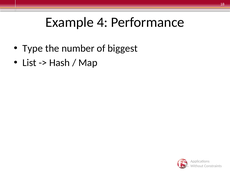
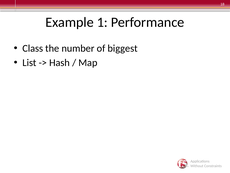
4: 4 -> 1
Type: Type -> Class
